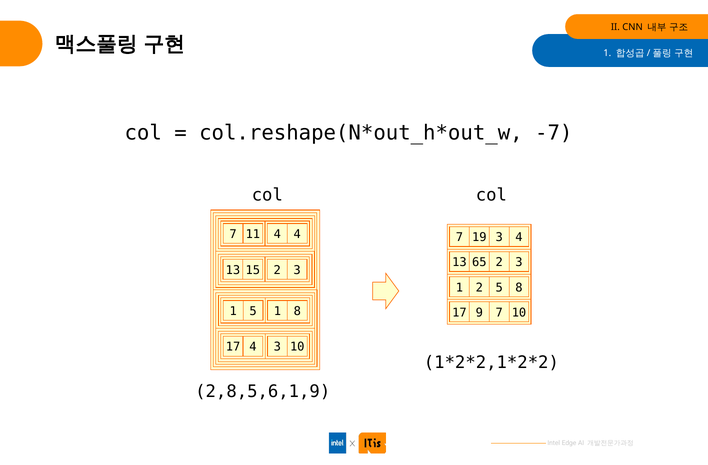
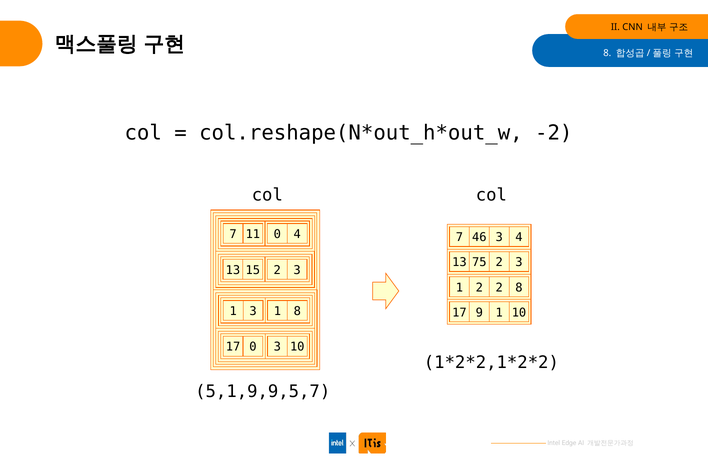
1 at (607, 53): 1 -> 8
-7: -7 -> -2
11 4: 4 -> 0
19: 19 -> 46
65: 65 -> 75
2 5: 5 -> 2
1 5: 5 -> 3
9 7: 7 -> 1
17 4: 4 -> 0
2,8,5,6,1,9: 2,8,5,6,1,9 -> 5,1,9,9,5,7
